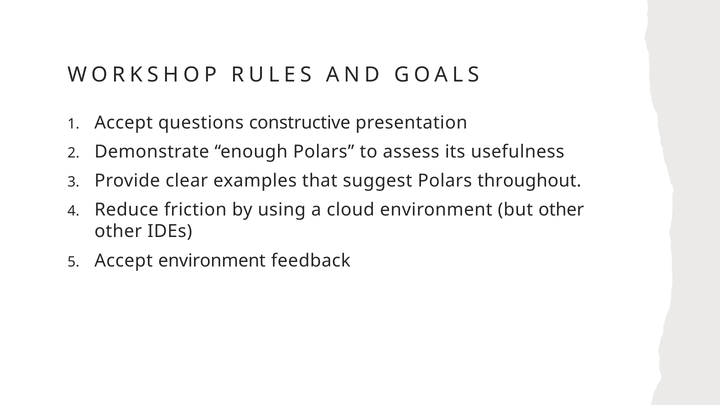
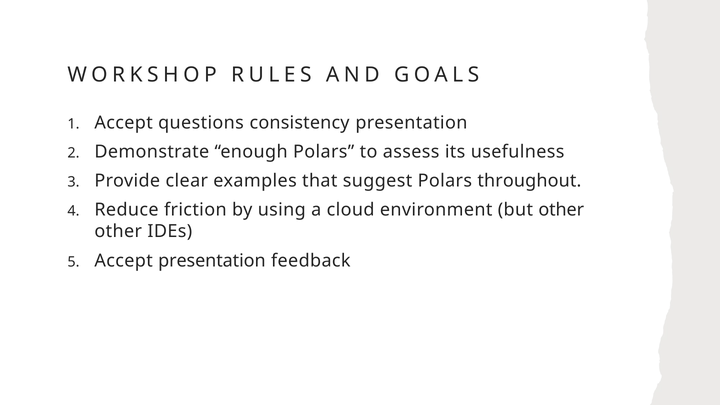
constructive: constructive -> consistency
Accept environment: environment -> presentation
